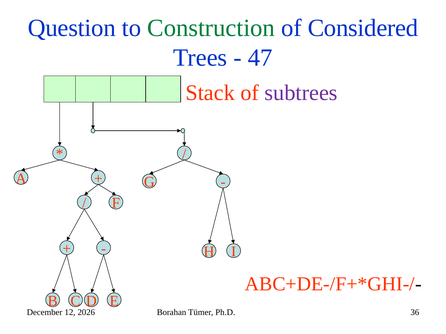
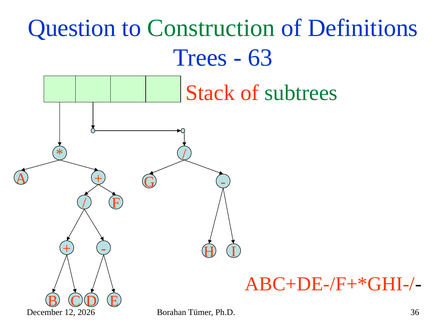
Considered: Considered -> Definitions
47: 47 -> 63
subtrees colour: purple -> green
